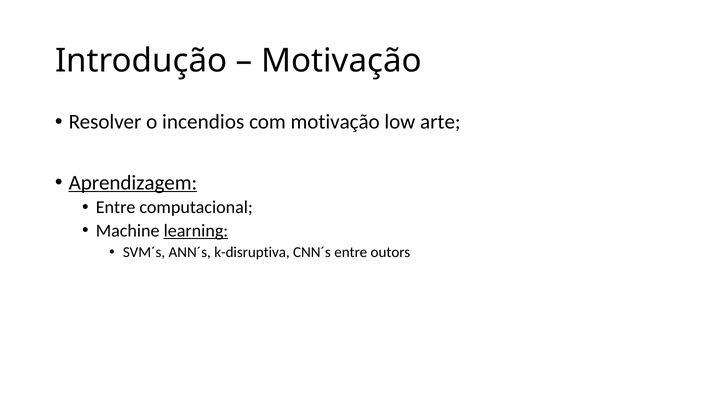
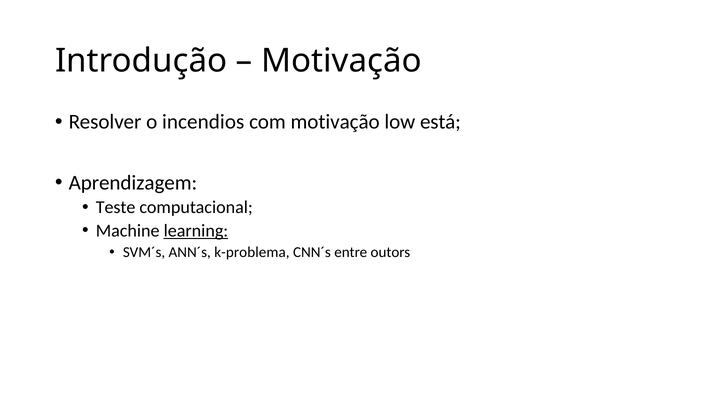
arte: arte -> está
Aprendizagem underline: present -> none
Entre at (116, 208): Entre -> Teste
k-disruptiva: k-disruptiva -> k-problema
